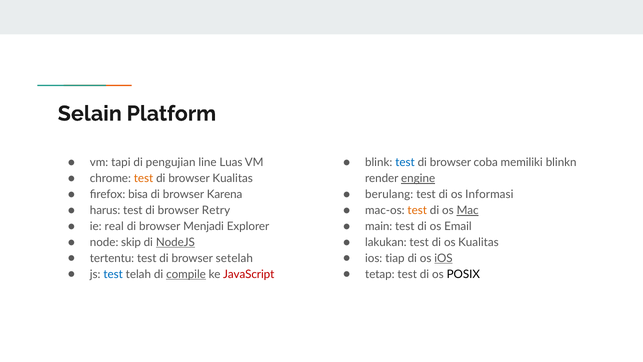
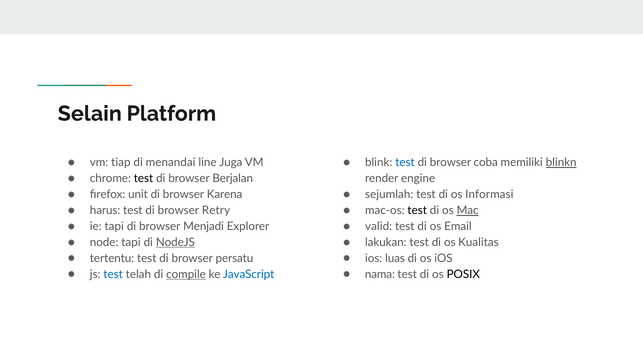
tapi: tapi -> tiap
pengujian: pengujian -> menandai
Luas: Luas -> Juga
blinkn underline: none -> present
test at (144, 178) colour: orange -> black
browser Kualitas: Kualitas -> Berjalan
engine underline: present -> none
bisa: bisa -> unit
berulang: berulang -> sejumlah
test at (417, 210) colour: orange -> black
ie real: real -> tapi
main: main -> valid
node skip: skip -> tapi
setelah: setelah -> persatu
tiap: tiap -> luas
iOS at (443, 258) underline: present -> none
JavaScript colour: red -> blue
tetap: tetap -> nama
